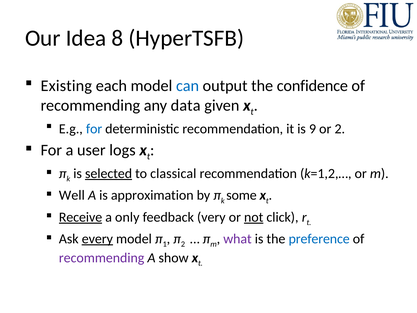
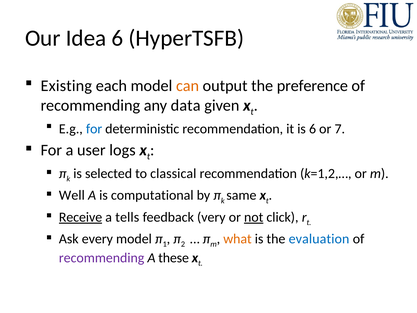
Idea 8: 8 -> 6
can colour: blue -> orange
confidence: confidence -> preference
is 9: 9 -> 6
or 2: 2 -> 7
selected underline: present -> none
approximation: approximation -> computational
some: some -> same
only: only -> tells
every underline: present -> none
what colour: purple -> orange
preference: preference -> evaluation
show: show -> these
